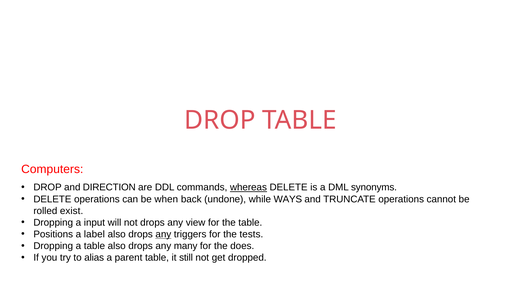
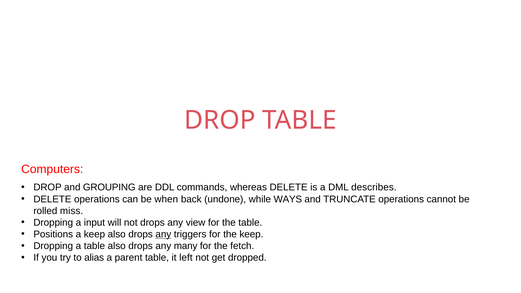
DIRECTION: DIRECTION -> GROUPING
whereas underline: present -> none
synonyms: synonyms -> describes
exist: exist -> miss
a label: label -> keep
the tests: tests -> keep
does: does -> fetch
still: still -> left
